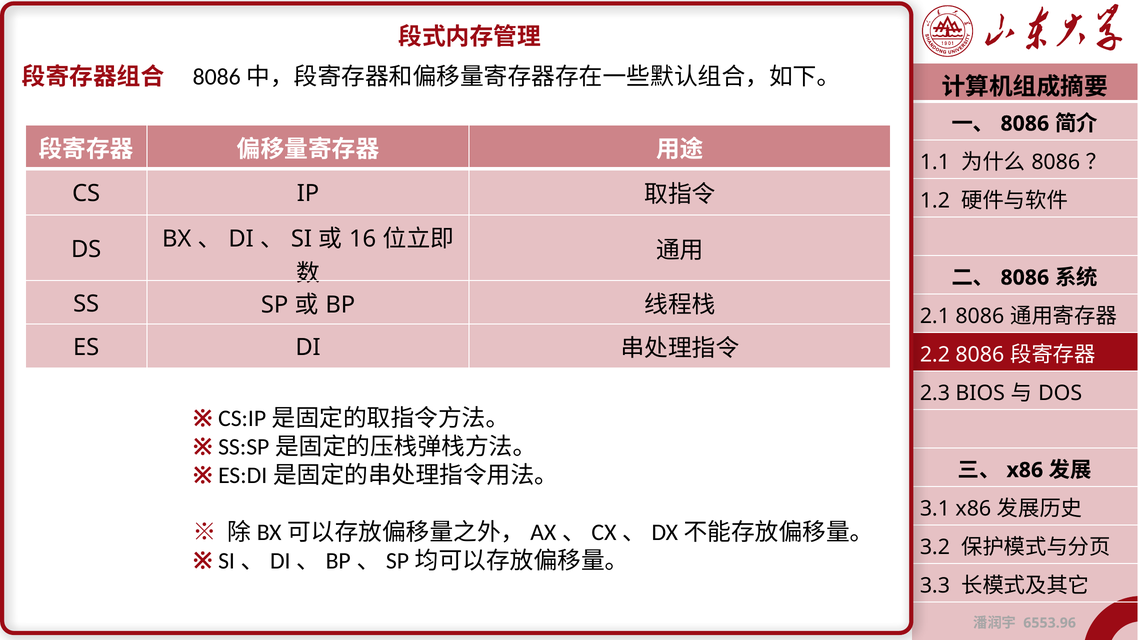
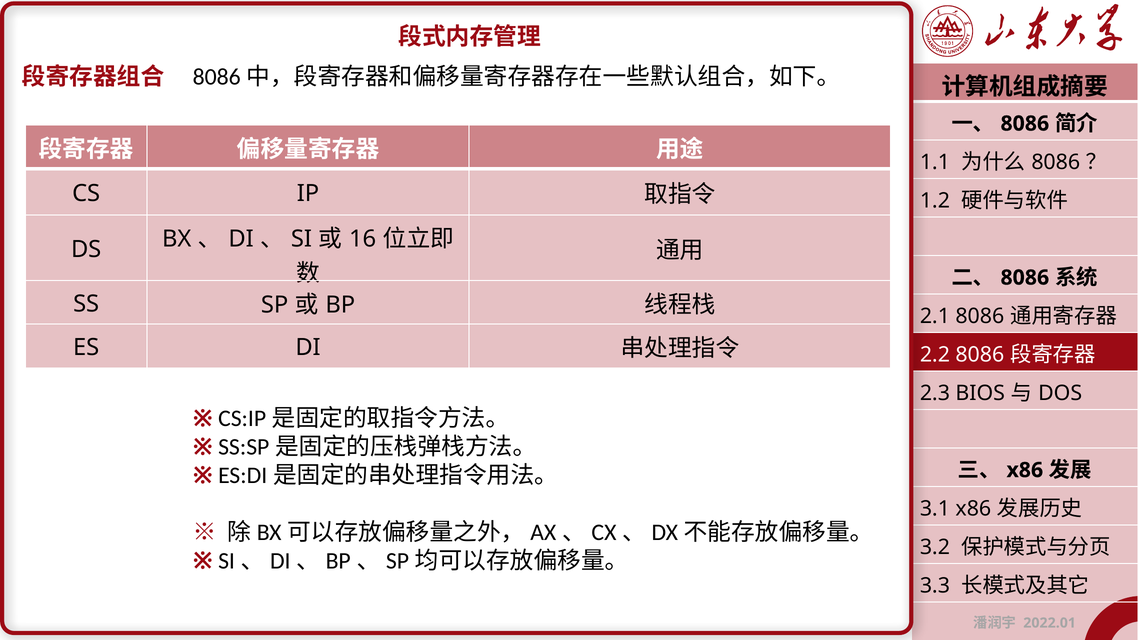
6553.96: 6553.96 -> 2022.01
